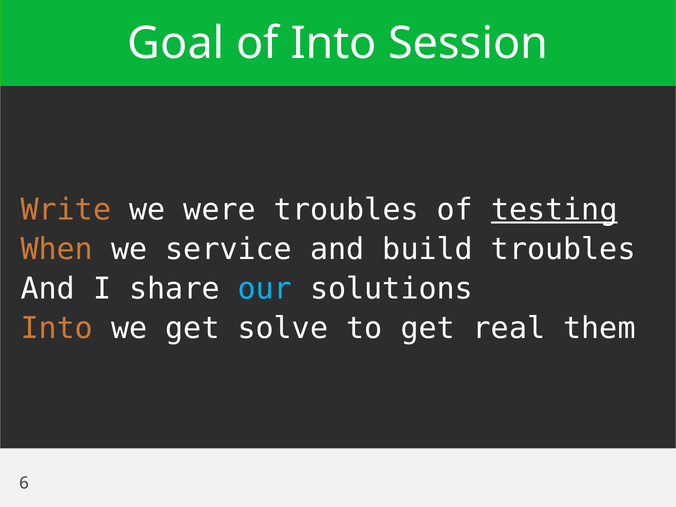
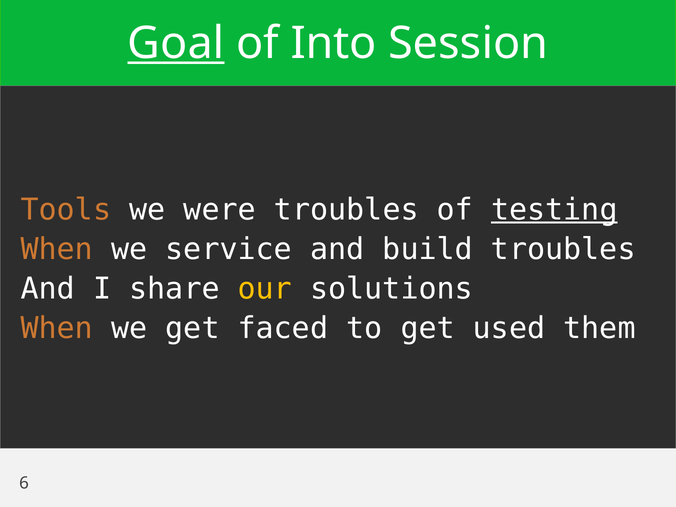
Goal underline: none -> present
Write: Write -> Tools
our colour: light blue -> yellow
Into at (57, 328): Into -> When
solve: solve -> faced
real: real -> used
